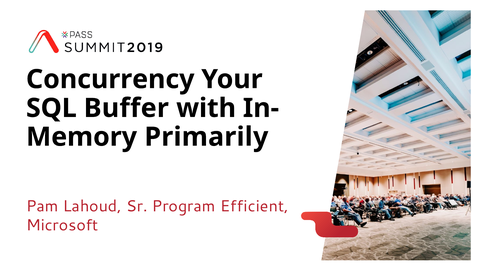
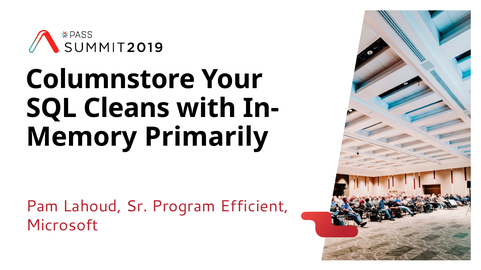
Concurrency: Concurrency -> Columnstore
Buffer: Buffer -> Cleans
